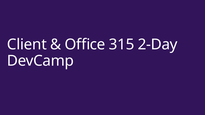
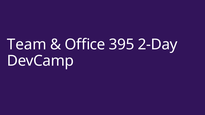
Client: Client -> Team
315: 315 -> 395
